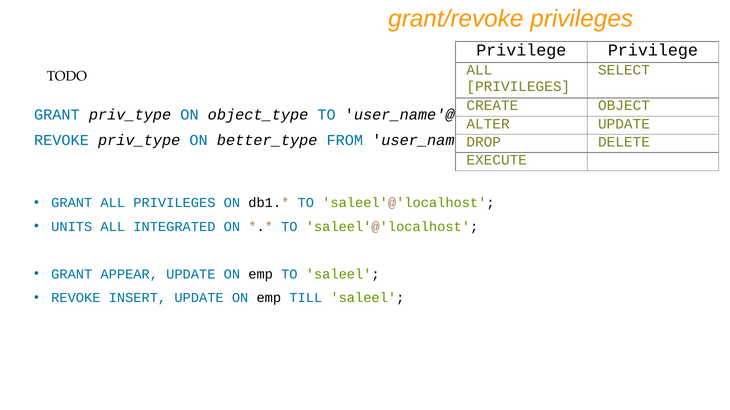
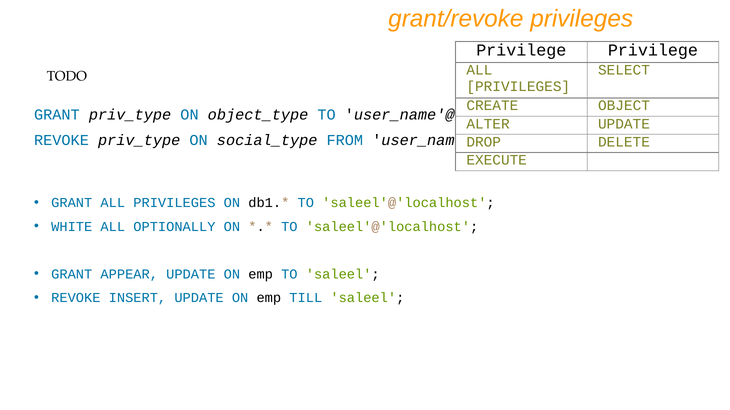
better_type: better_type -> social_type
UNITS: UNITS -> WHITE
INTEGRATED: INTEGRATED -> OPTIONALLY
